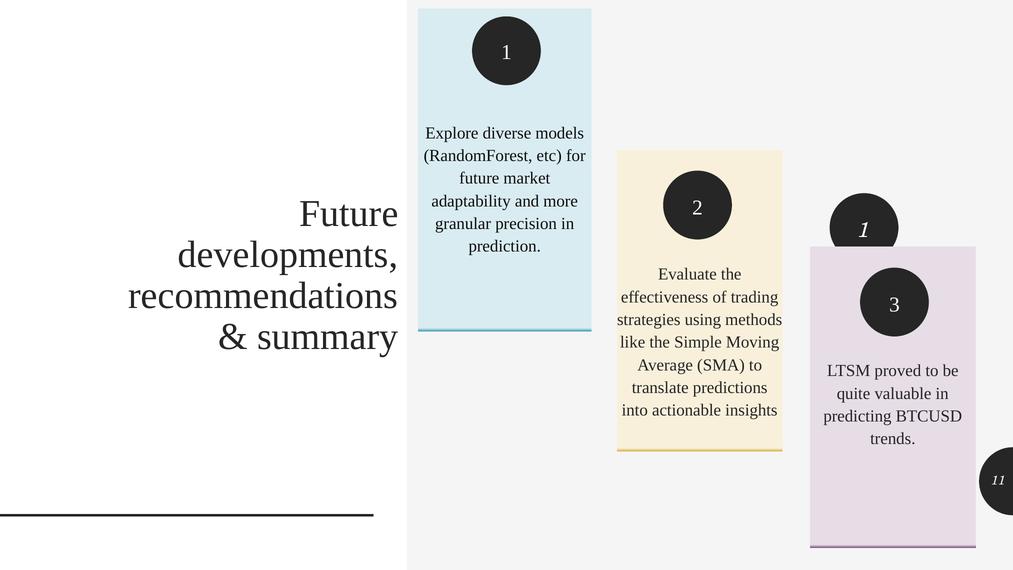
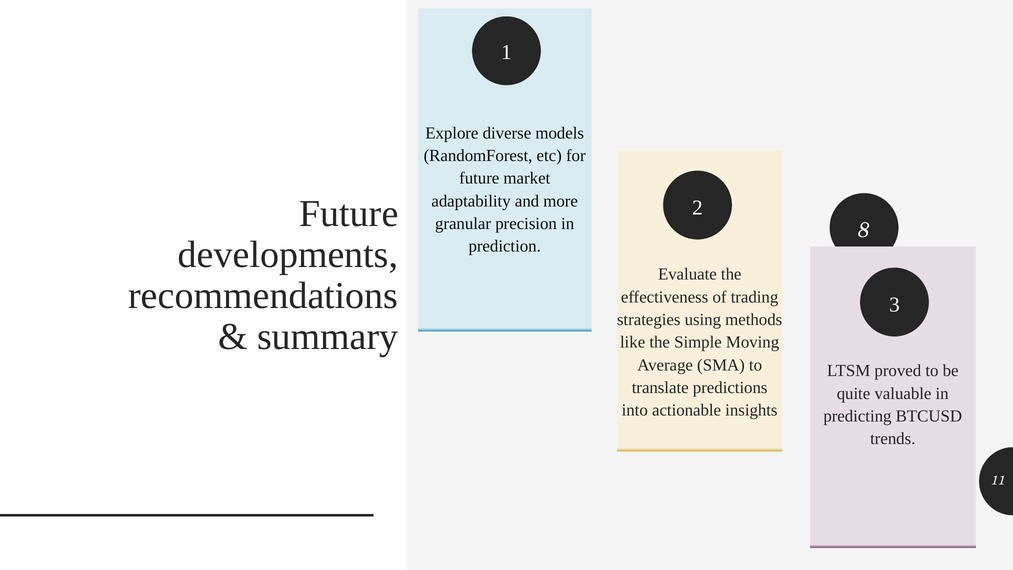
1 at (864, 230): 1 -> 8
